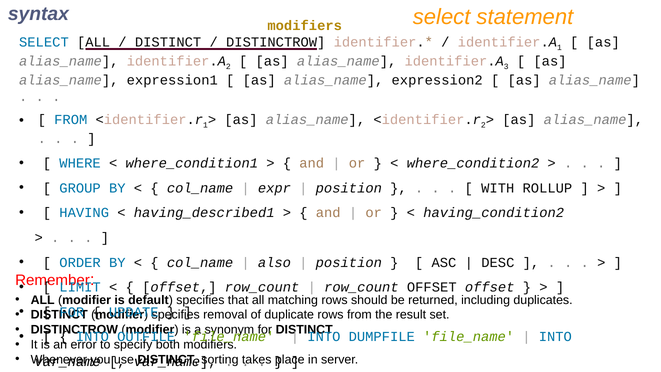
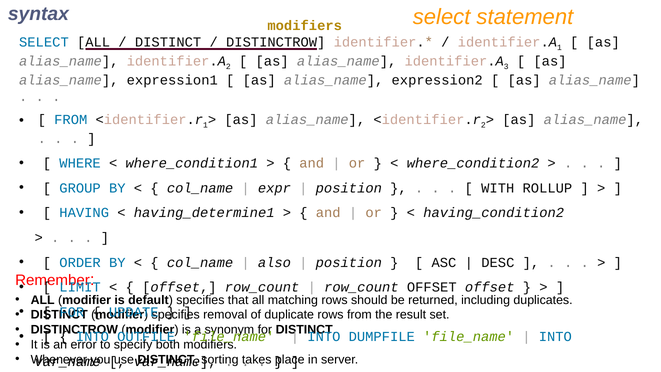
having_described1: having_described1 -> having_determine1
